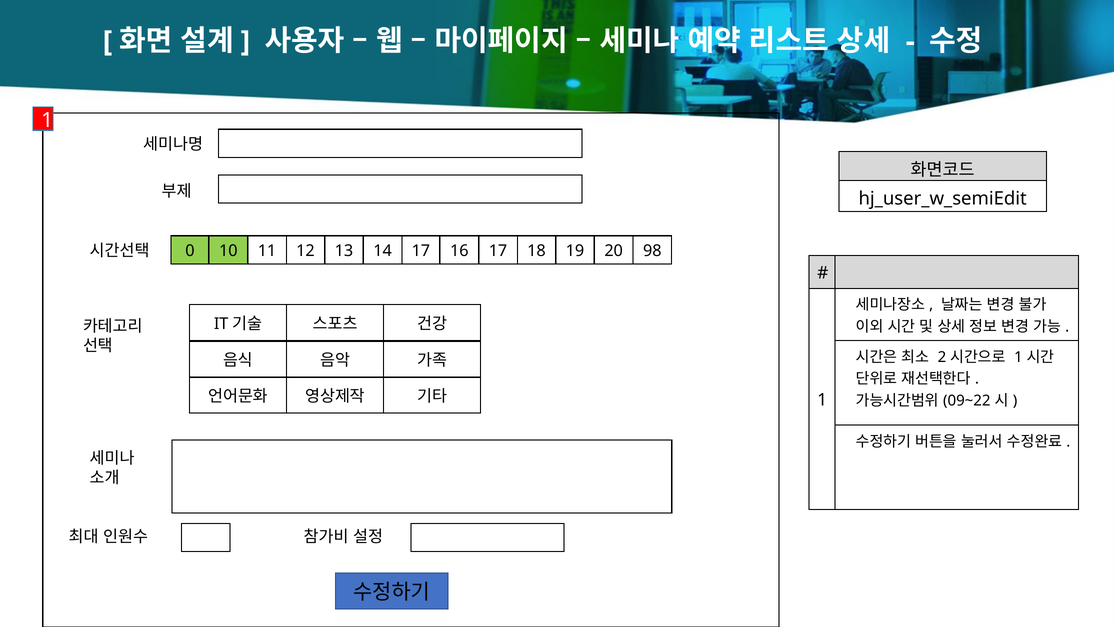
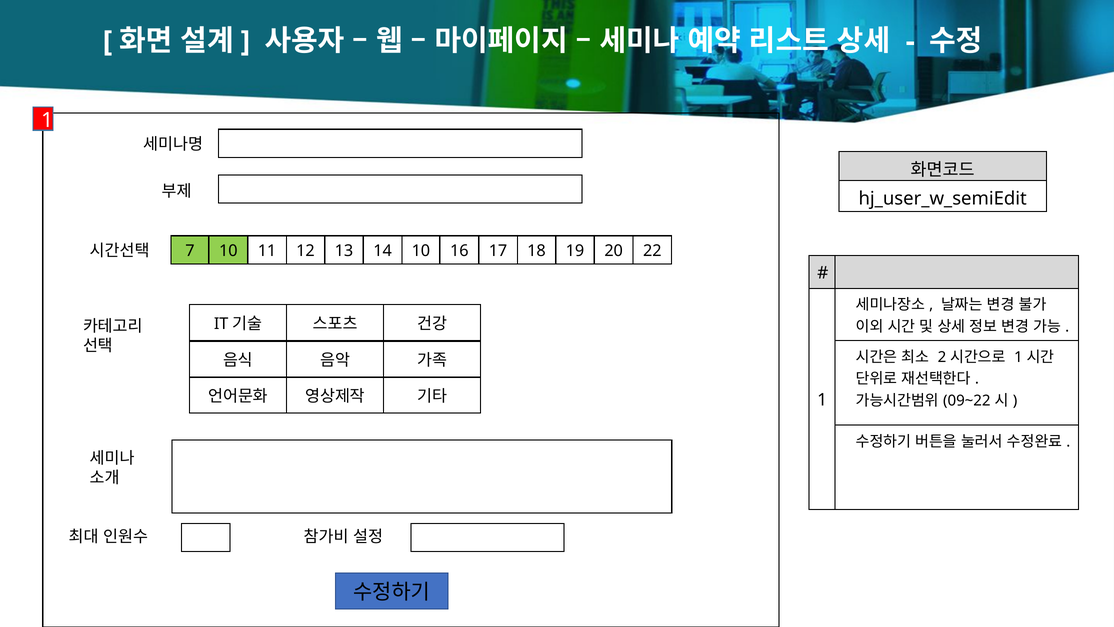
0: 0 -> 7
14 17: 17 -> 10
98: 98 -> 22
